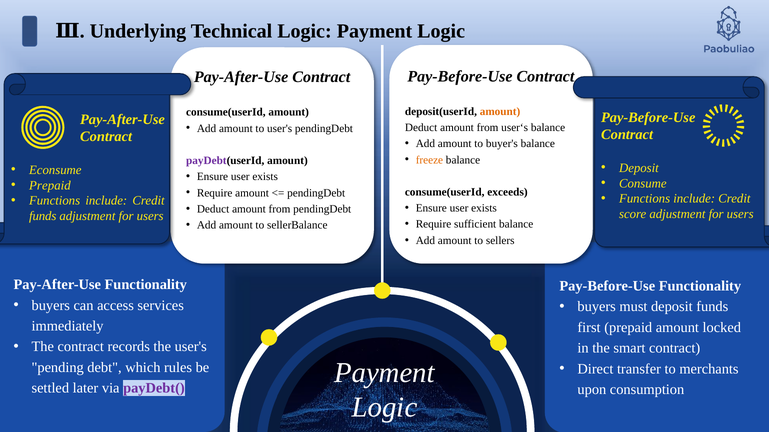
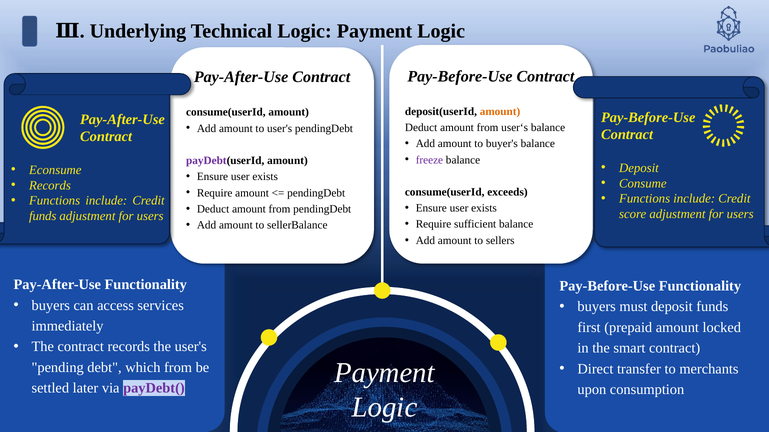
freeze colour: orange -> purple
Prepaid at (50, 186): Prepaid -> Records
which rules: rules -> from
